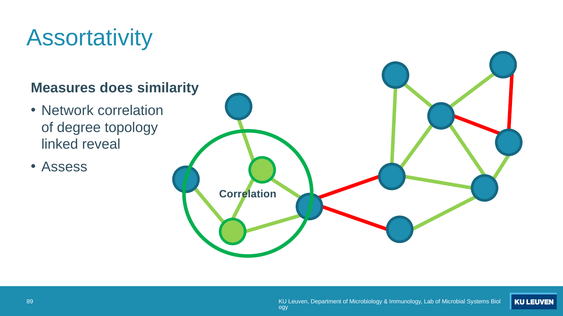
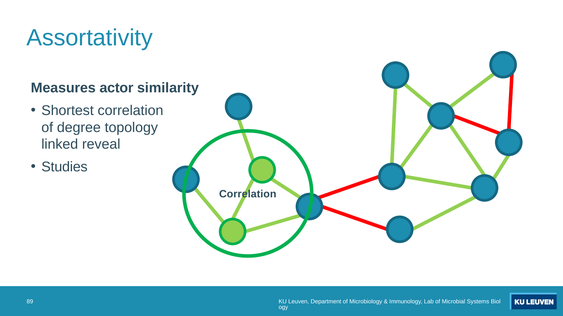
does: does -> actor
Network: Network -> Shortest
Assess: Assess -> Studies
